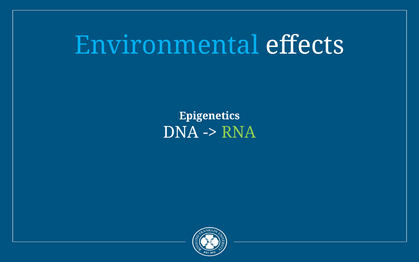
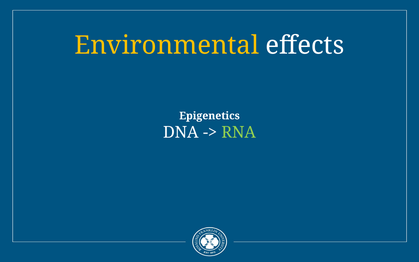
Environmental colour: light blue -> yellow
